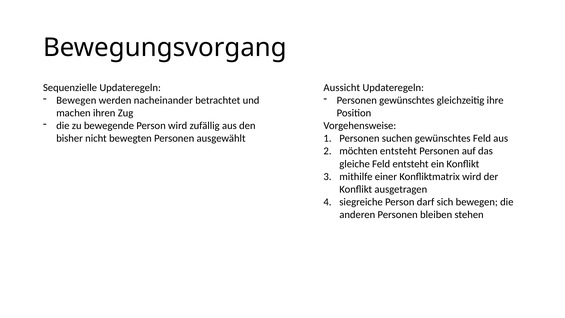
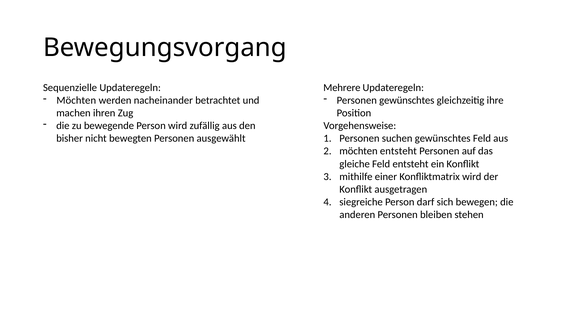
Aussicht: Aussicht -> Mehrere
Bewegen at (76, 100): Bewegen -> Möchten
